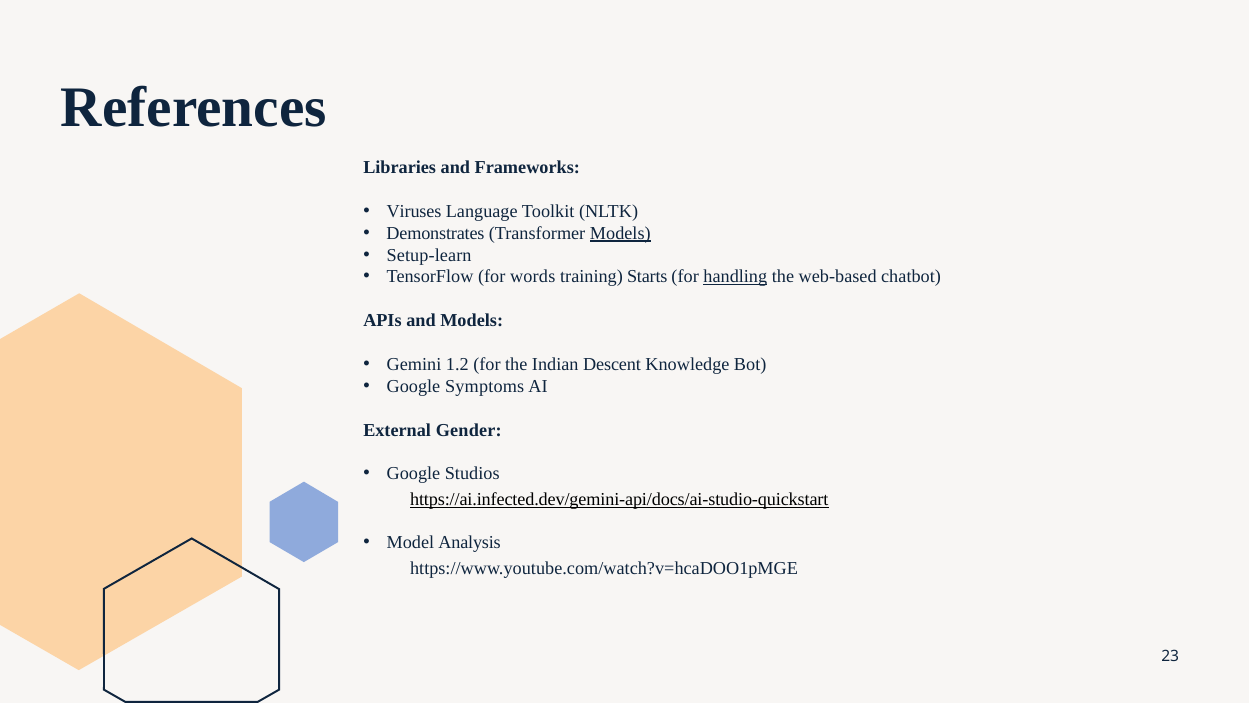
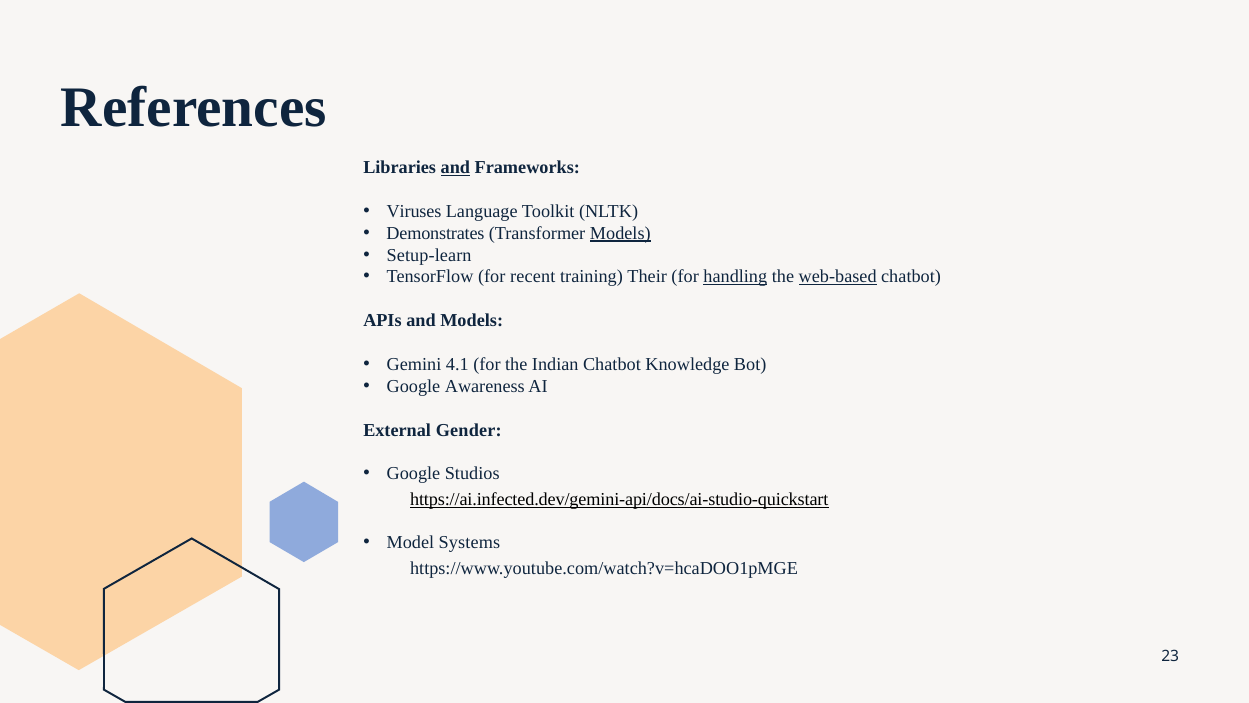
and at (455, 167) underline: none -> present
words: words -> recent
Starts: Starts -> Their
web-based underline: none -> present
1.2: 1.2 -> 4.1
Indian Descent: Descent -> Chatbot
Symptoms: Symptoms -> Awareness
Analysis: Analysis -> Systems
